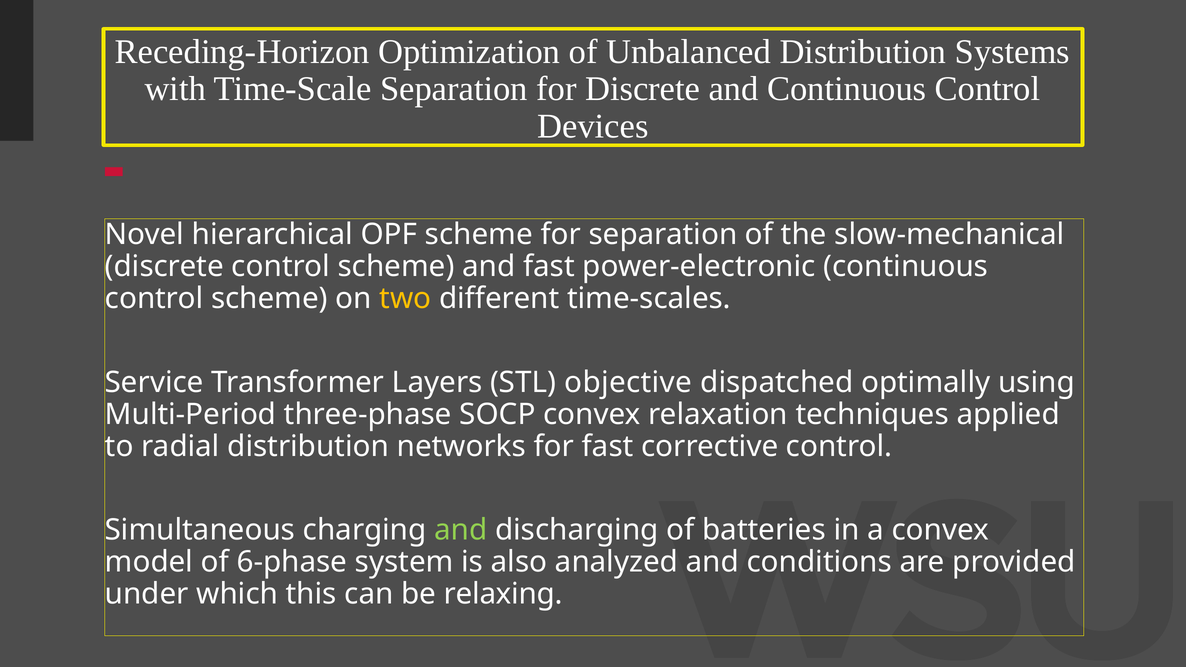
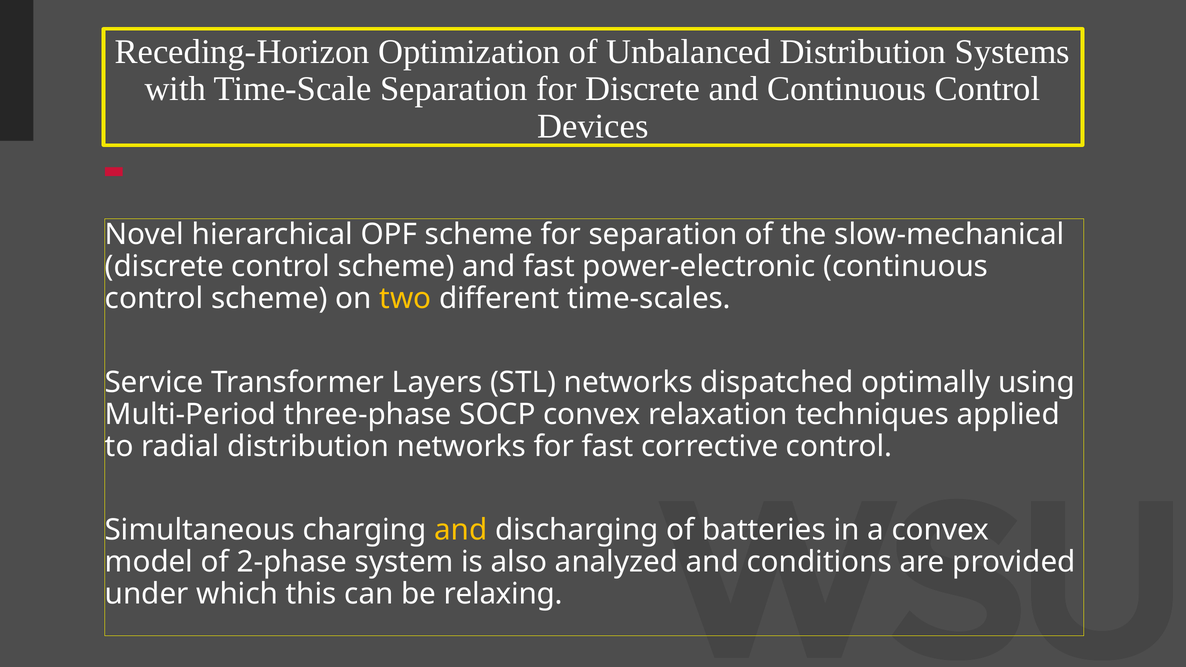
STL objective: objective -> networks
and at (461, 530) colour: light green -> yellow
6-phase: 6-phase -> 2-phase
